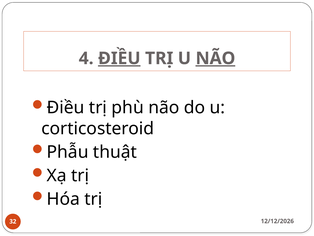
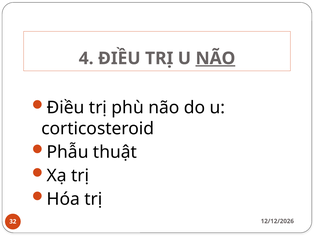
ĐIỀU at (119, 58) underline: present -> none
